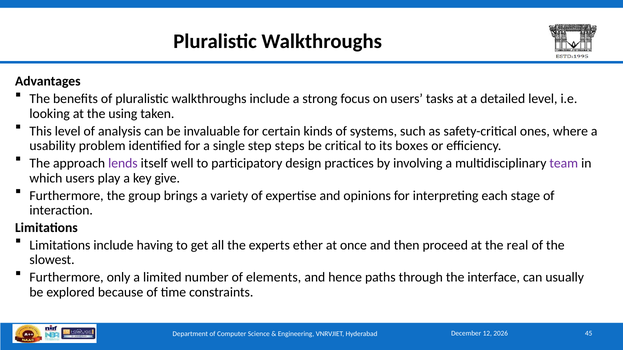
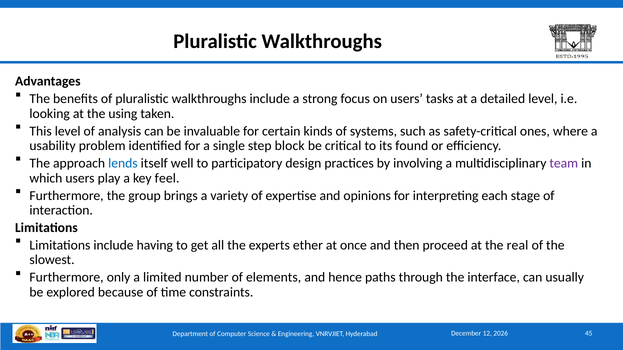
steps: steps -> block
boxes: boxes -> found
lends colour: purple -> blue
give: give -> feel
